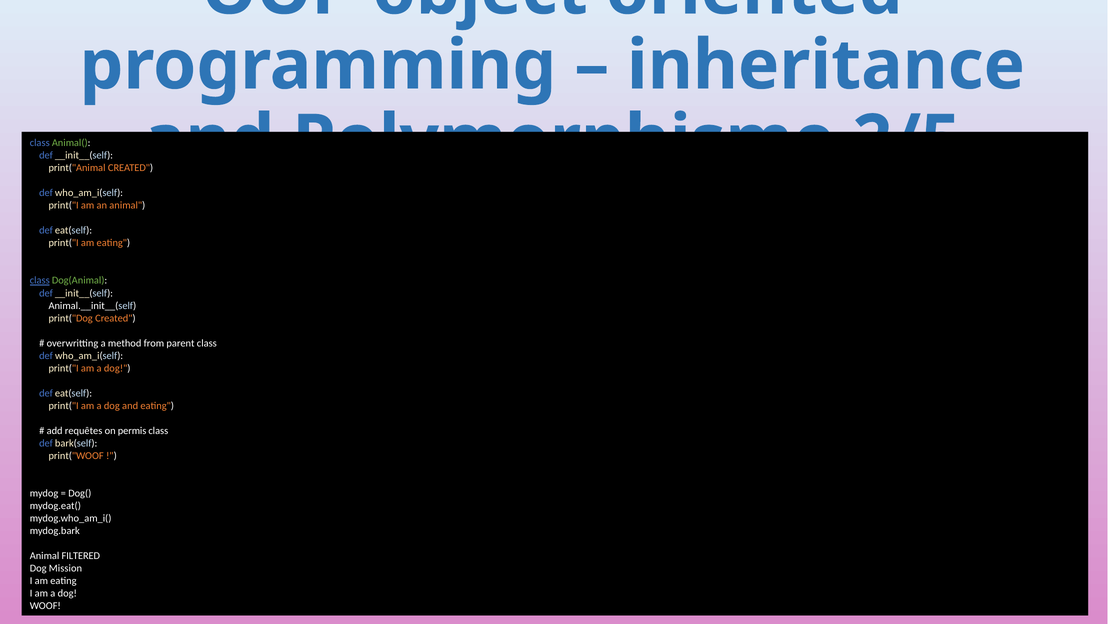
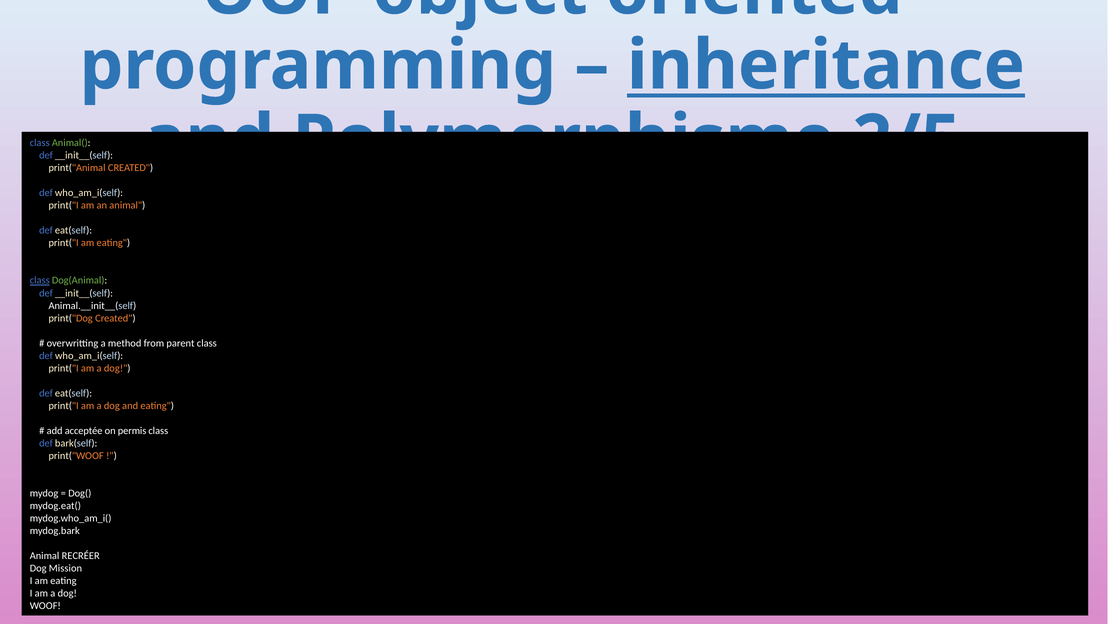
inheritance underline: none -> present
requêtes: requêtes -> acceptée
FILTERED: FILTERED -> RECRÉER
